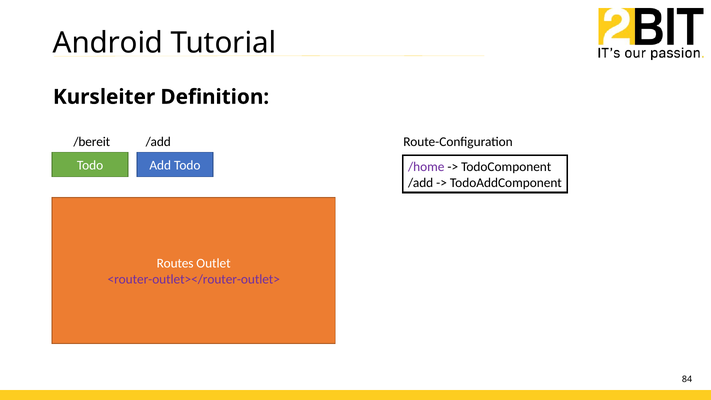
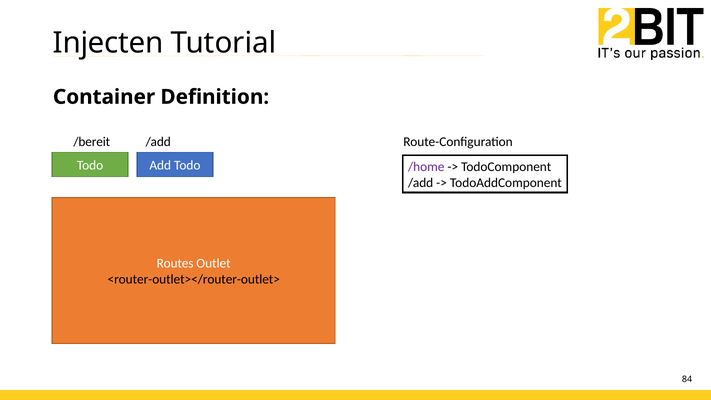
Android: Android -> Injecten
Kursleiter: Kursleiter -> Container
<router-outlet></router-outlet> colour: purple -> black
